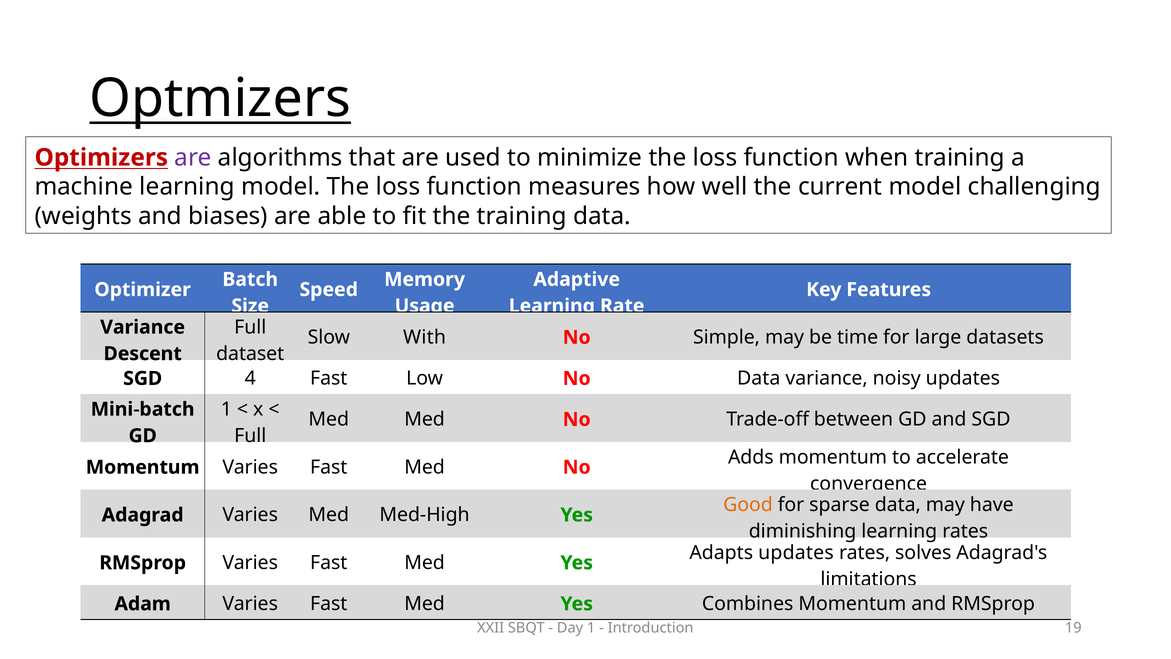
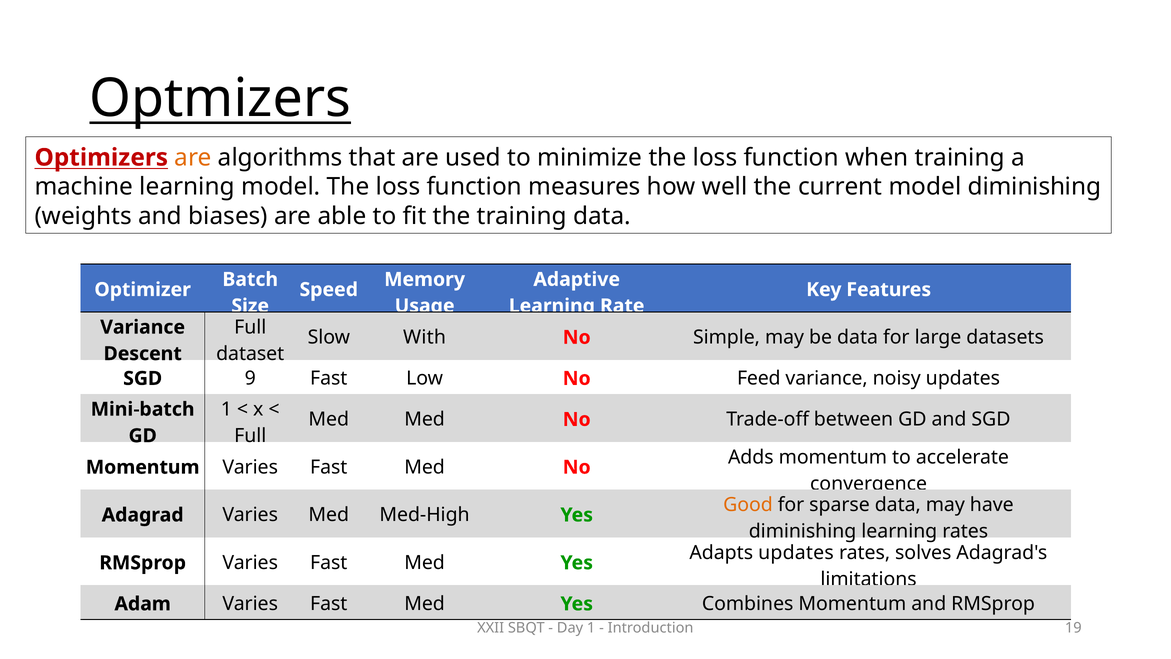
are at (193, 157) colour: purple -> orange
model challenging: challenging -> diminishing
be time: time -> data
4: 4 -> 9
No Data: Data -> Feed
